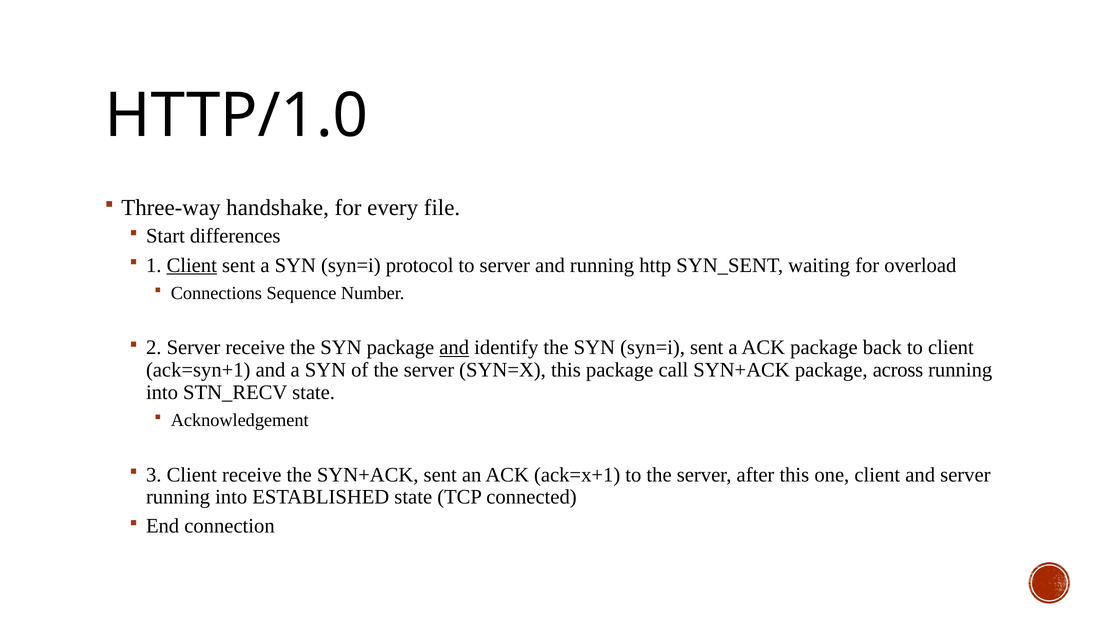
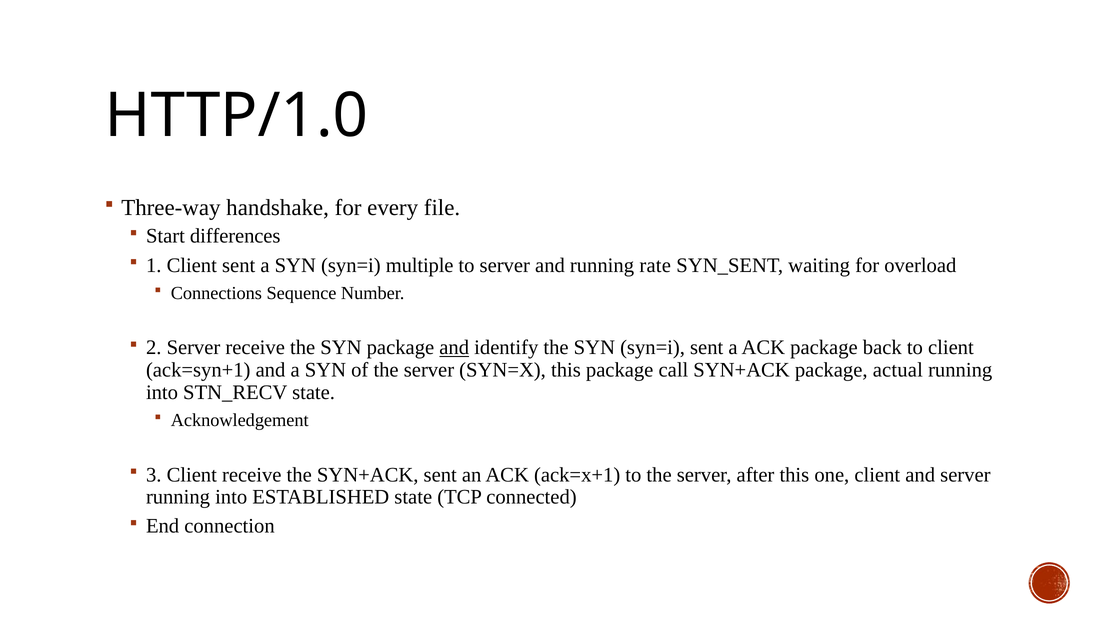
Client at (192, 265) underline: present -> none
protocol: protocol -> multiple
http: http -> rate
across: across -> actual
